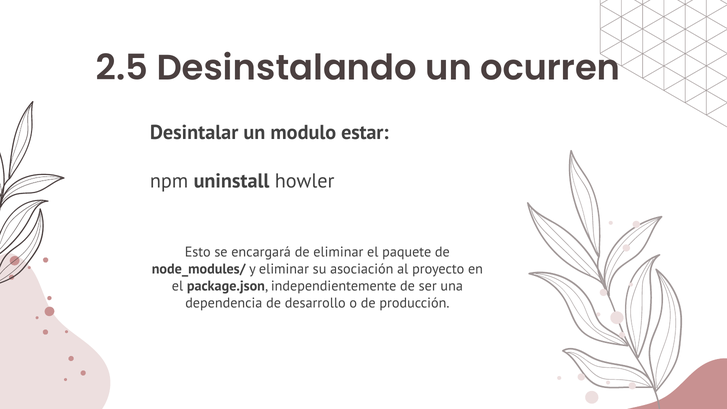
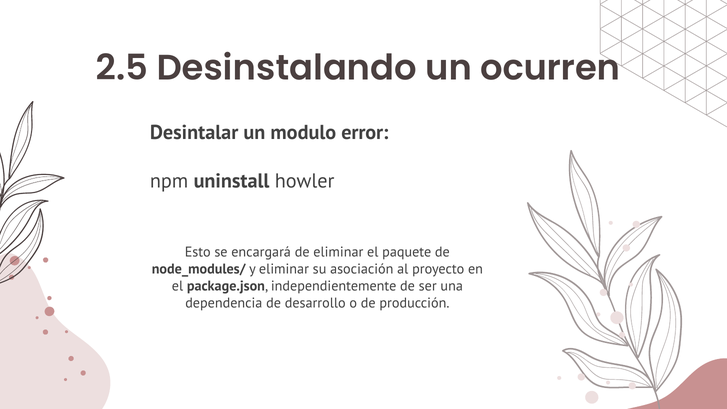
estar: estar -> error
